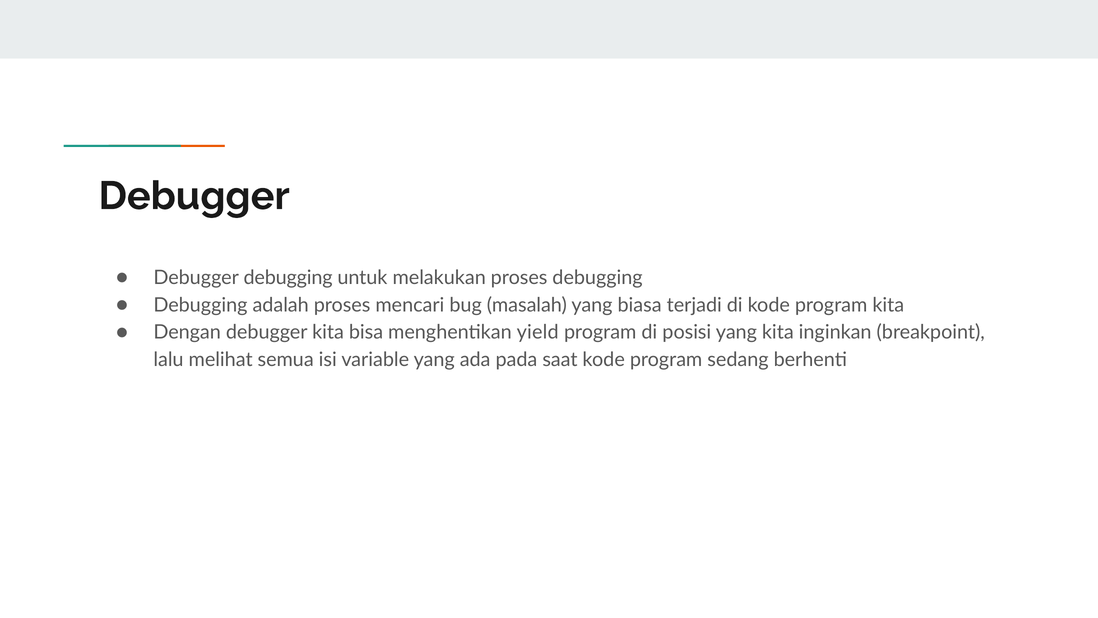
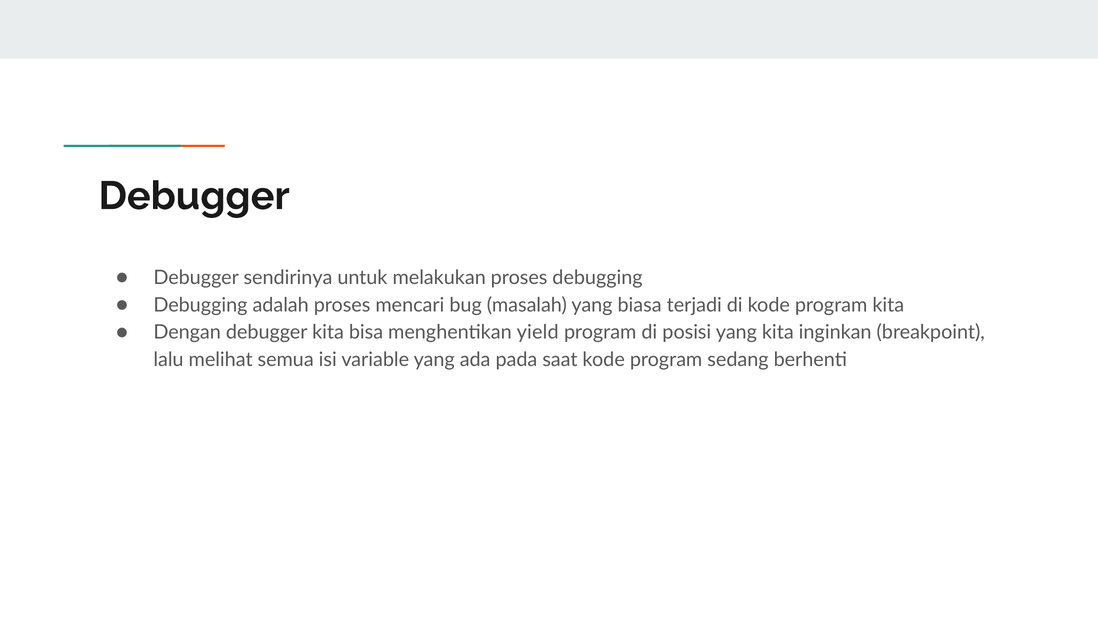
Debugger debugging: debugging -> sendirinya
